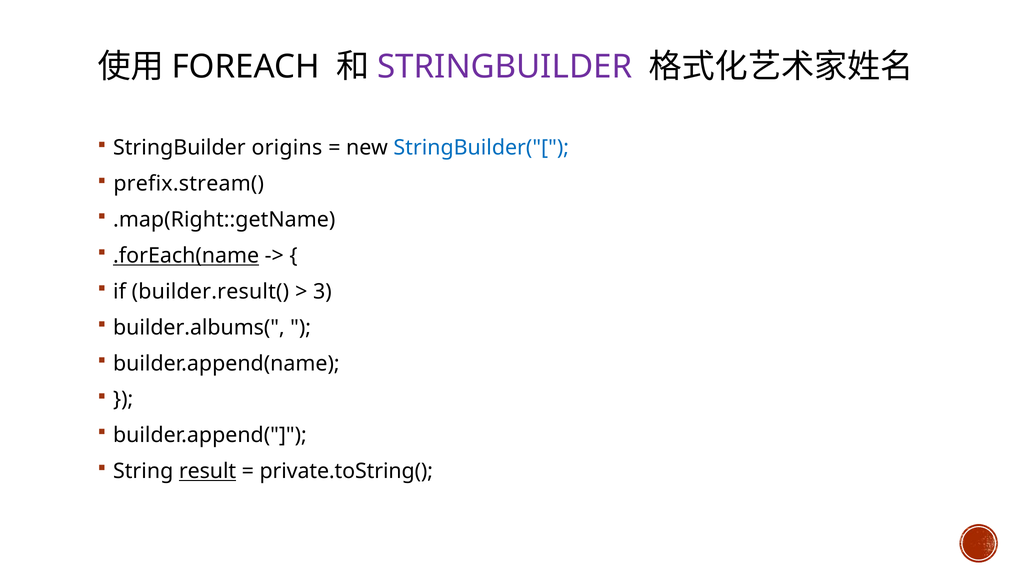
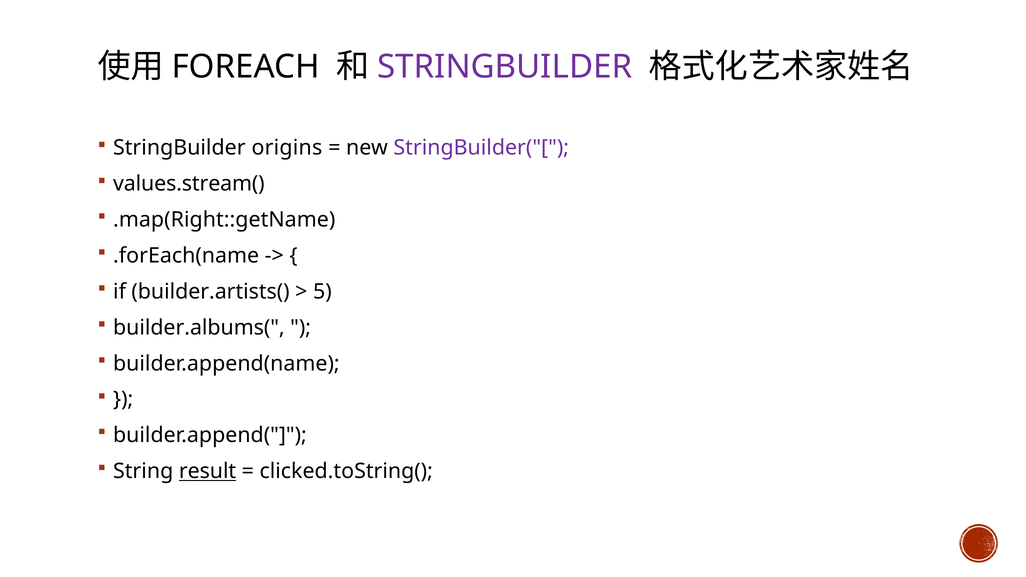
StringBuilder("[ colour: blue -> purple
prefix.stream(: prefix.stream( -> values.stream(
.forEach(name underline: present -> none
builder.result(: builder.result( -> builder.artists(
3: 3 -> 5
private.toString(: private.toString( -> clicked.toString(
